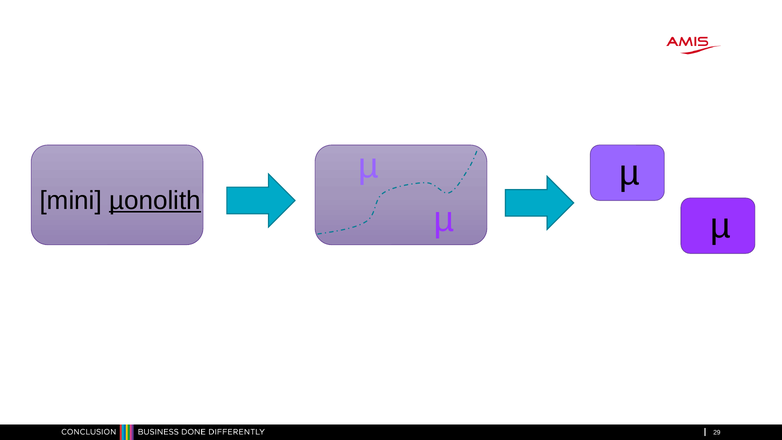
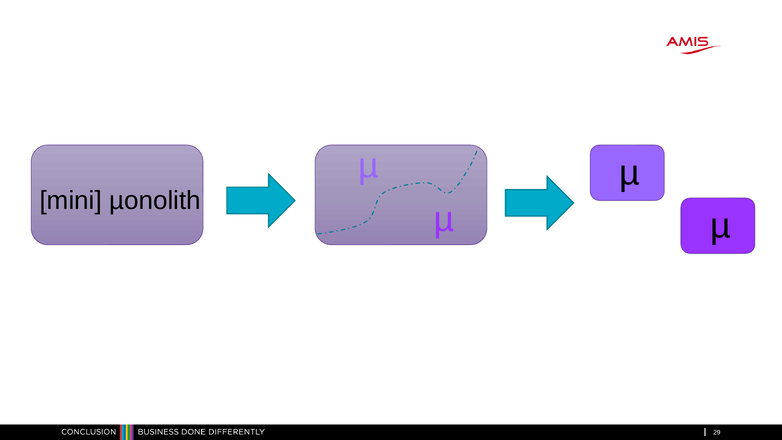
µonolith underline: present -> none
